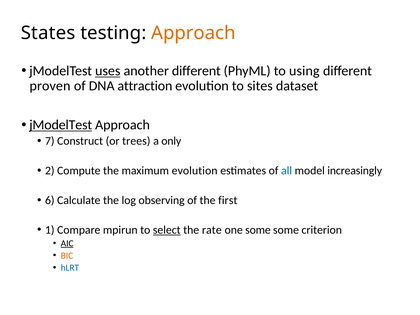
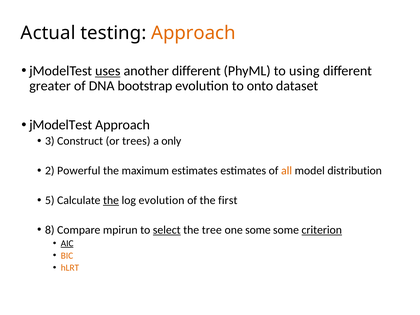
States: States -> Actual
proven: proven -> greater
attraction: attraction -> bootstrap
sites: sites -> onto
jModelTest at (61, 125) underline: present -> none
7: 7 -> 3
Compute: Compute -> Powerful
maximum evolution: evolution -> estimates
all colour: blue -> orange
increasingly: increasingly -> distribution
6: 6 -> 5
the at (111, 200) underline: none -> present
log observing: observing -> evolution
1: 1 -> 8
rate: rate -> tree
criterion underline: none -> present
hLRT colour: blue -> orange
